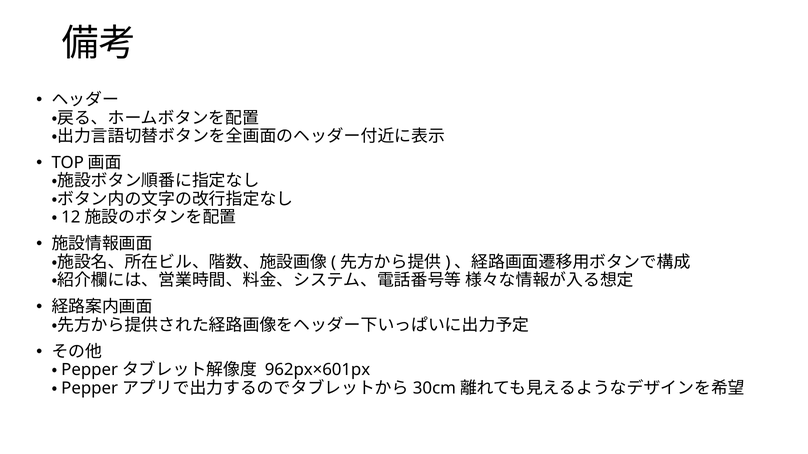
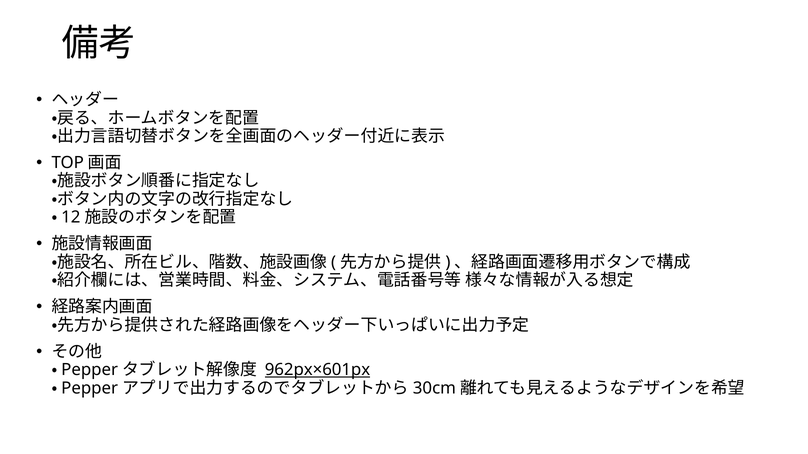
962px×601px underline: none -> present
